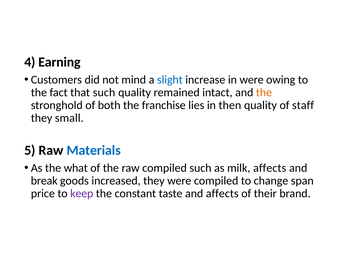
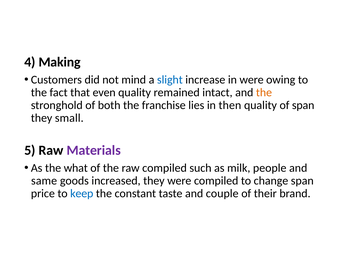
Earning: Earning -> Making
that such: such -> even
of staff: staff -> span
Materials colour: blue -> purple
milk affects: affects -> people
break: break -> same
keep colour: purple -> blue
and affects: affects -> couple
